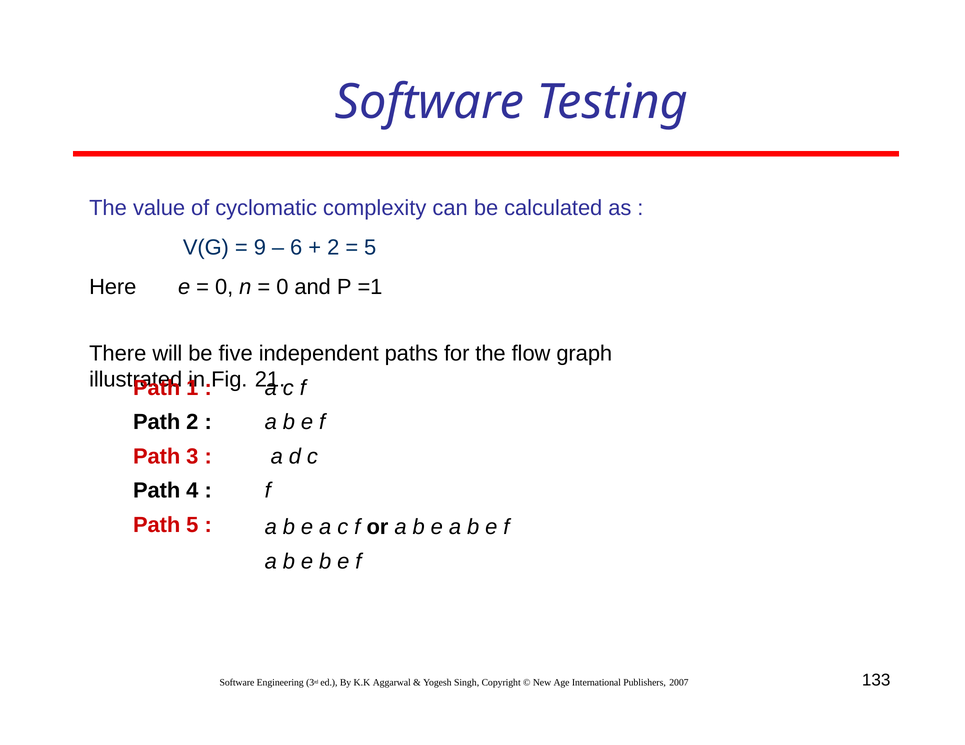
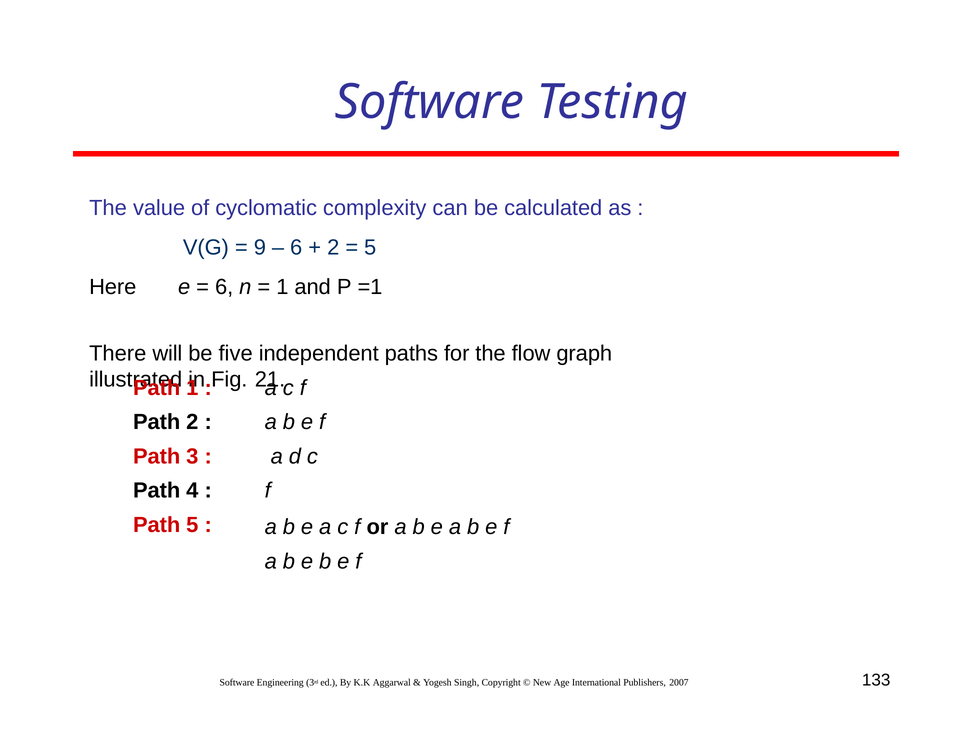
0 at (224, 287): 0 -> 6
0 at (282, 287): 0 -> 1
